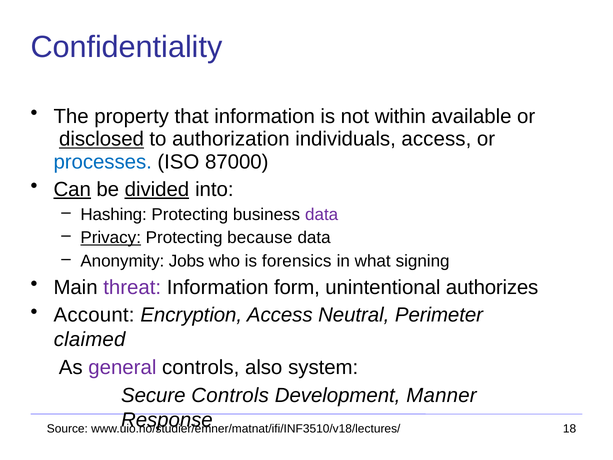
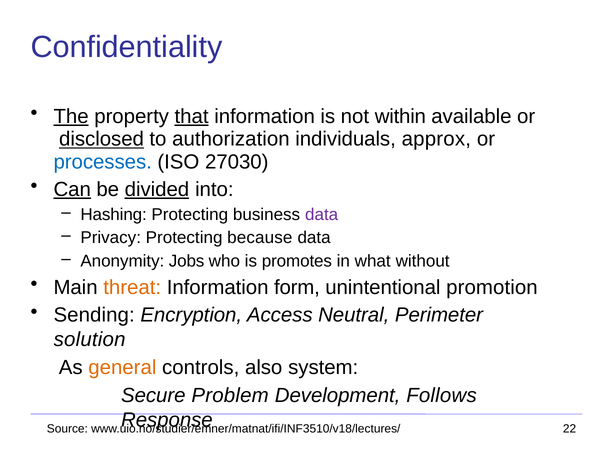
The underline: none -> present
that underline: none -> present
individuals access: access -> approx
87000: 87000 -> 27030
Privacy underline: present -> none
forensics: forensics -> promotes
signing: signing -> without
threat colour: purple -> orange
authorizes: authorizes -> promotion
Account: Account -> Sending
claimed: claimed -> solution
general colour: purple -> orange
Secure Controls: Controls -> Problem
Manner: Manner -> Follows
18: 18 -> 22
